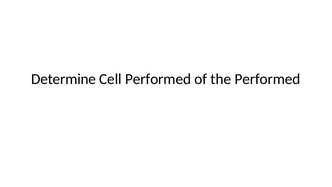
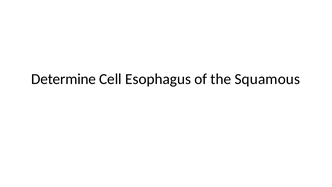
Cell Performed: Performed -> Esophagus
the Performed: Performed -> Squamous
